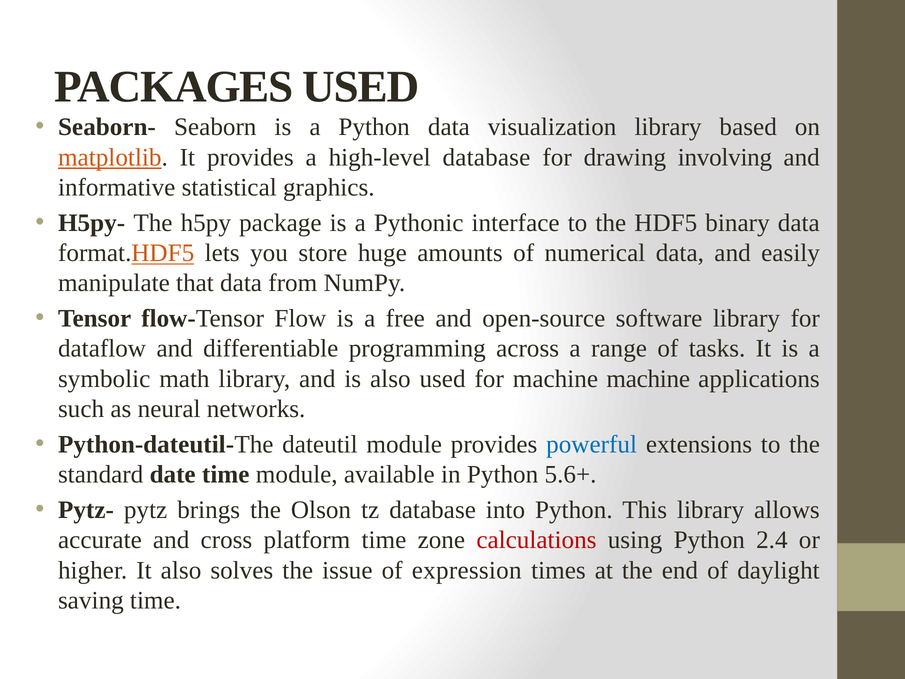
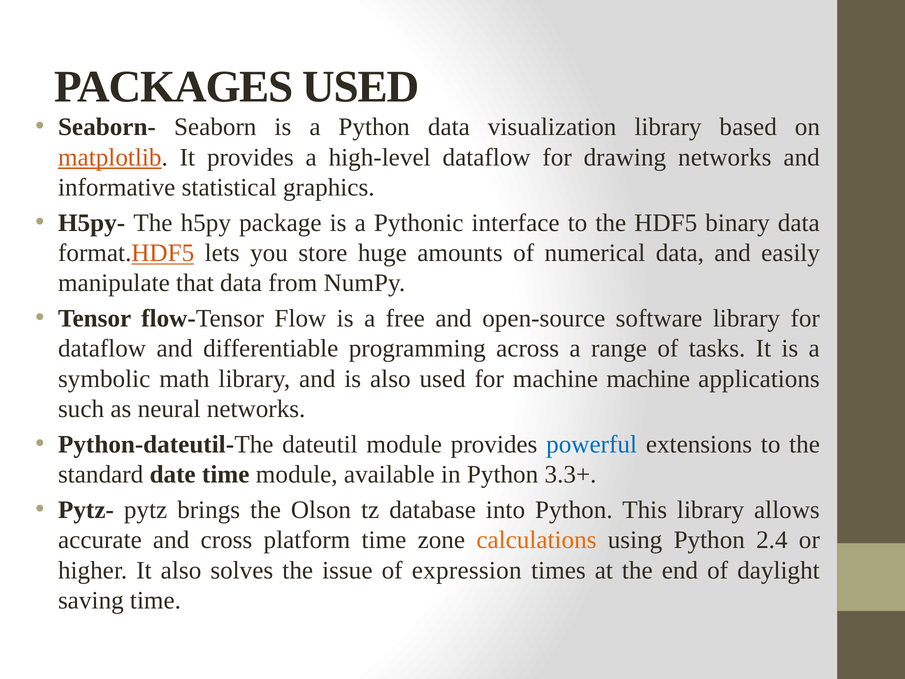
high-level database: database -> dataflow
drawing involving: involving -> networks
5.6+: 5.6+ -> 3.3+
calculations colour: red -> orange
